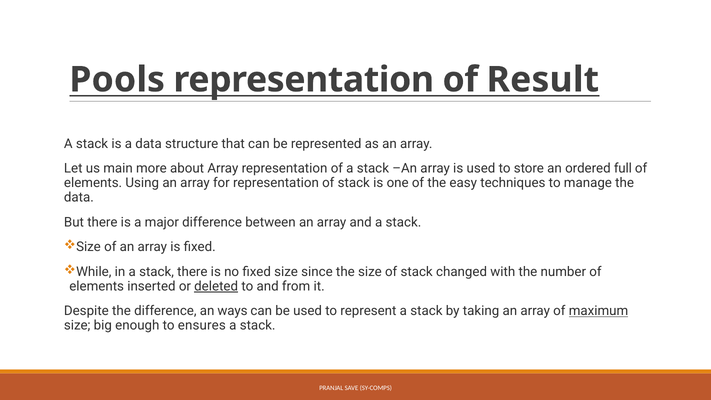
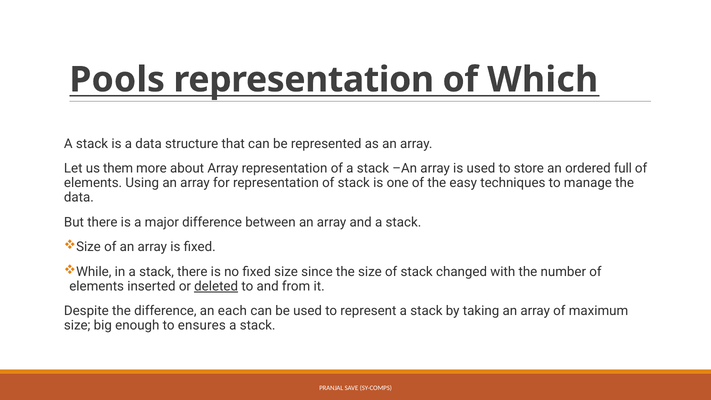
Result: Result -> Which
main: main -> them
ways: ways -> each
maximum underline: present -> none
